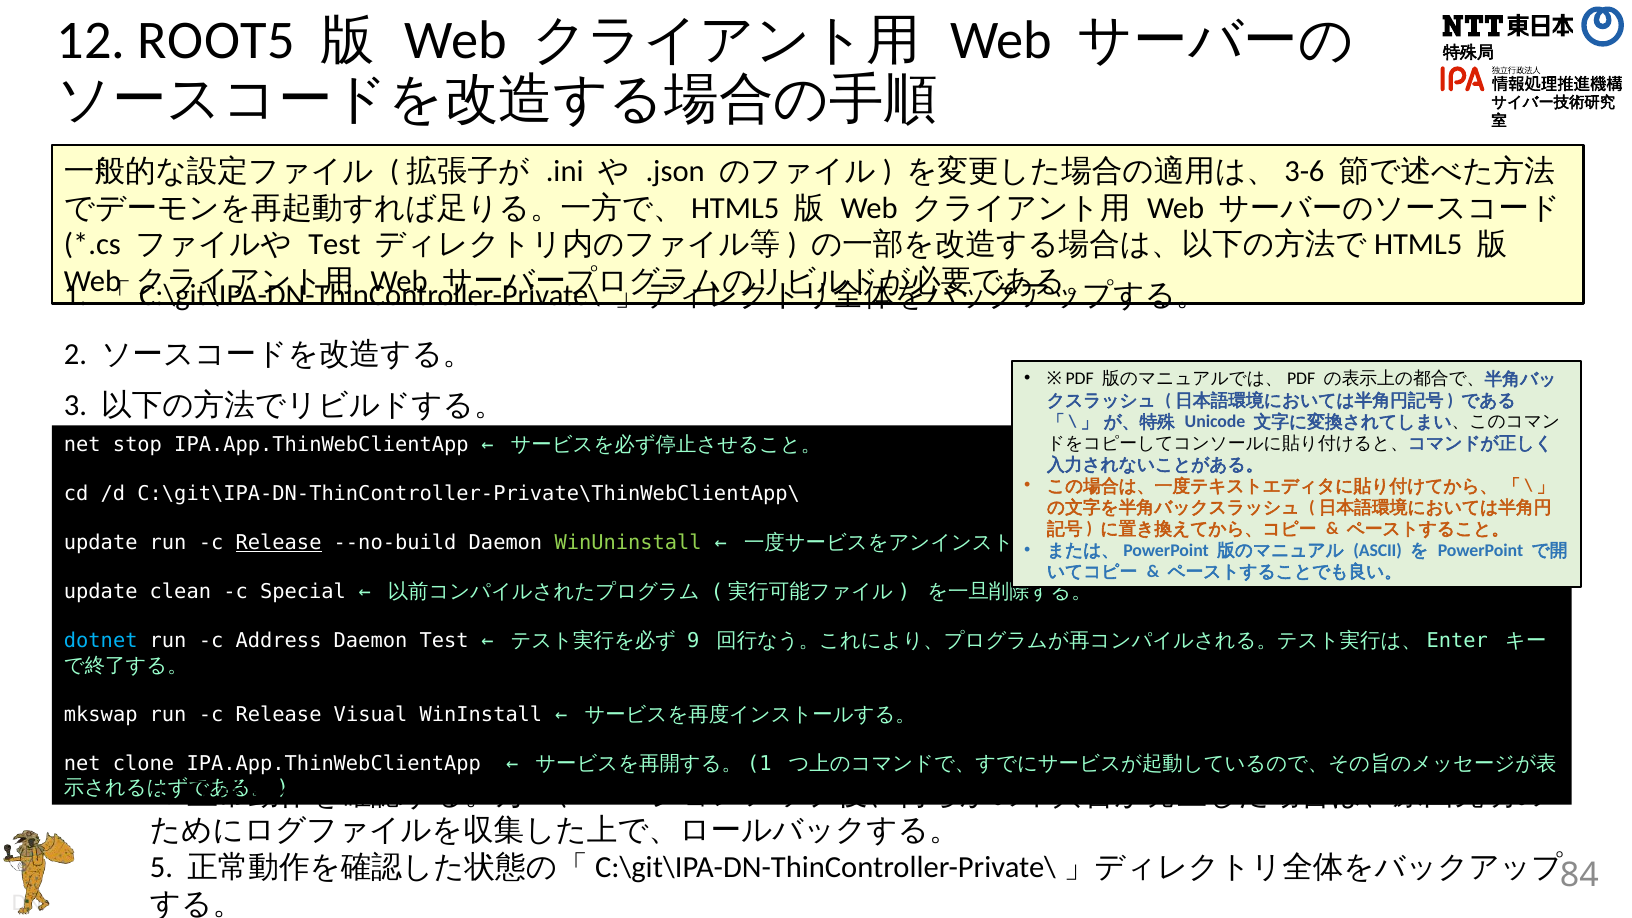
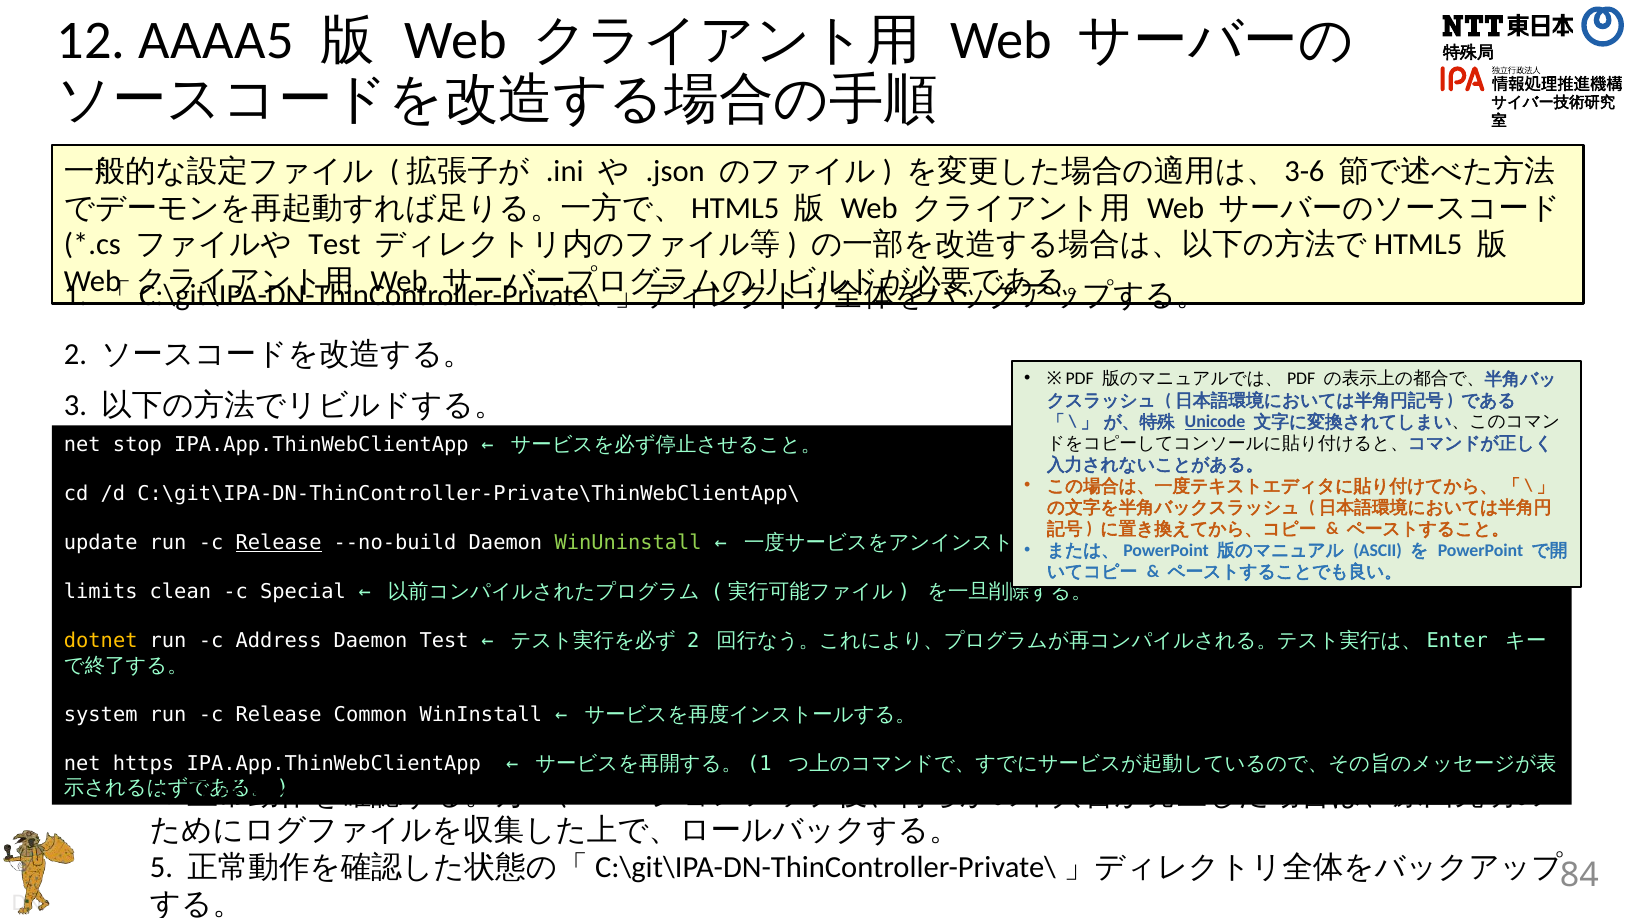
ROOT5: ROOT5 -> AAAA5
Unicode underline: none -> present
update at (101, 592): update -> limits
dotnet colour: light blue -> yellow
9 at (693, 641): 9 -> 2
mkswap: mkswap -> system
Visual: Visual -> Common
clone: clone -> https
